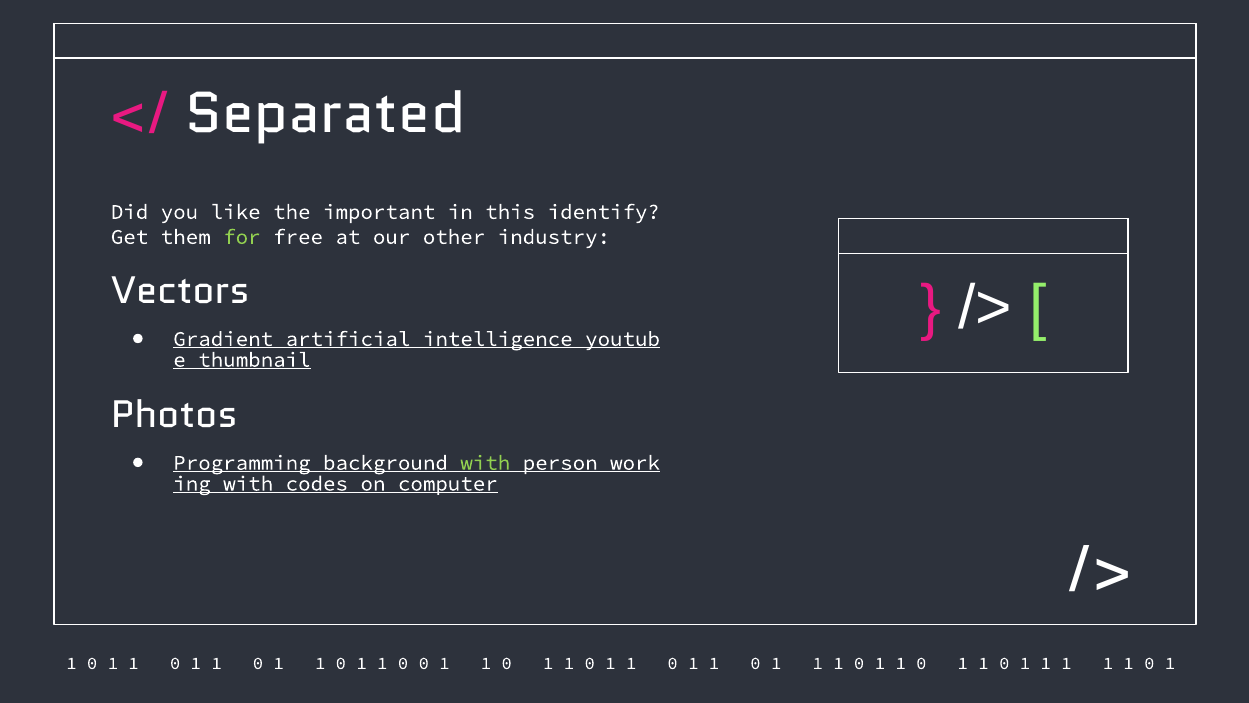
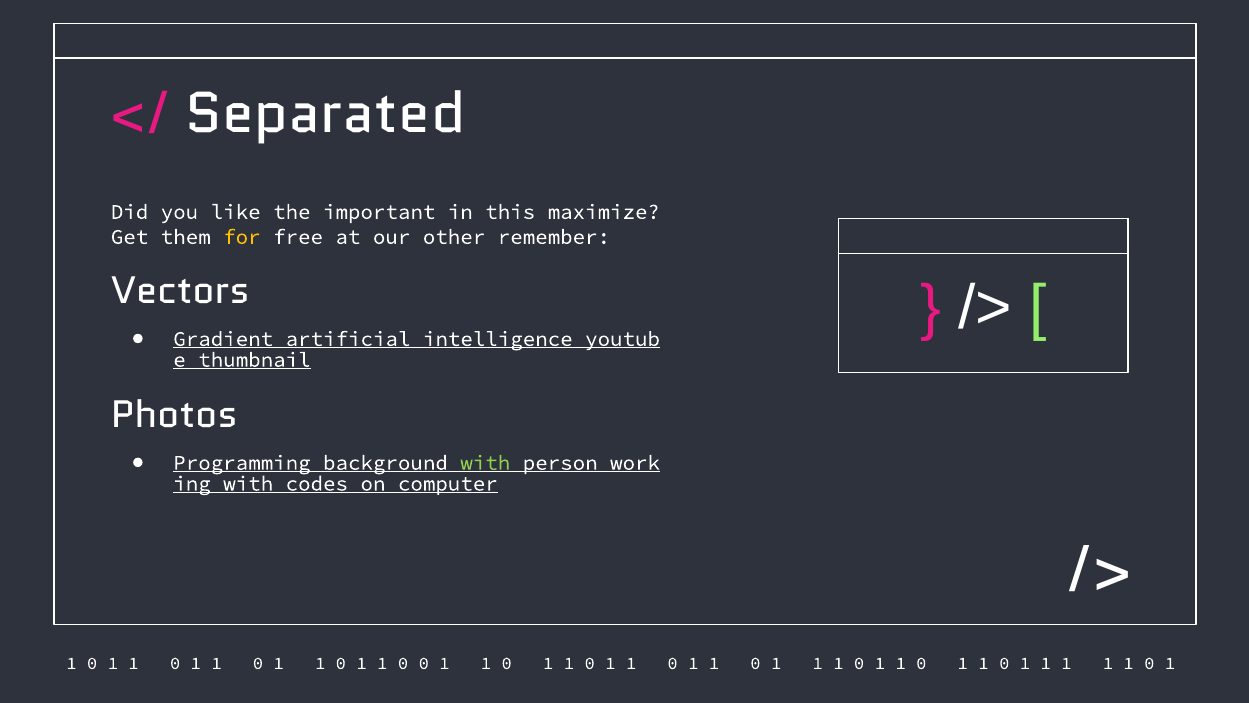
identify: identify -> maximize
for colour: light green -> yellow
industry: industry -> remember
